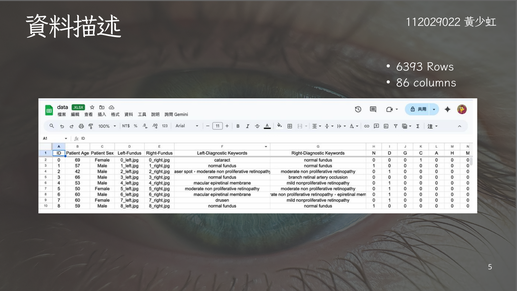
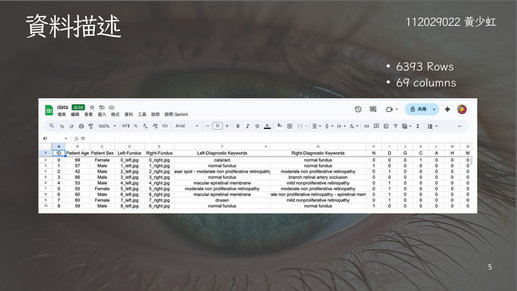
86: 86 -> 69
